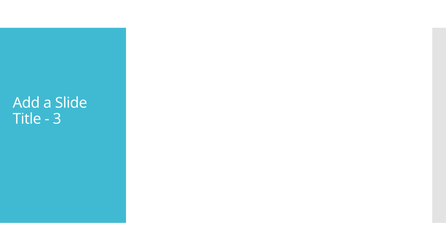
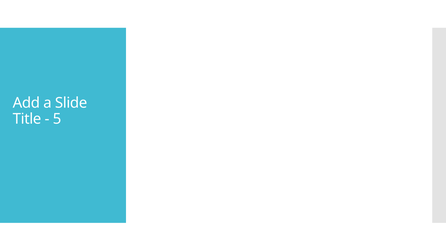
3: 3 -> 5
